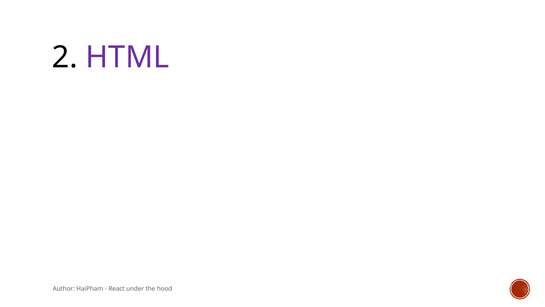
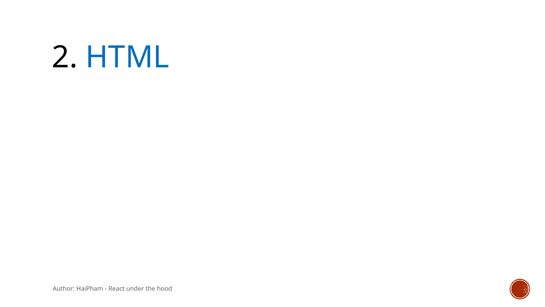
HTML colour: purple -> blue
